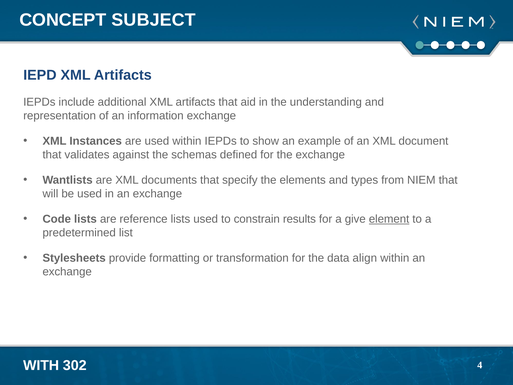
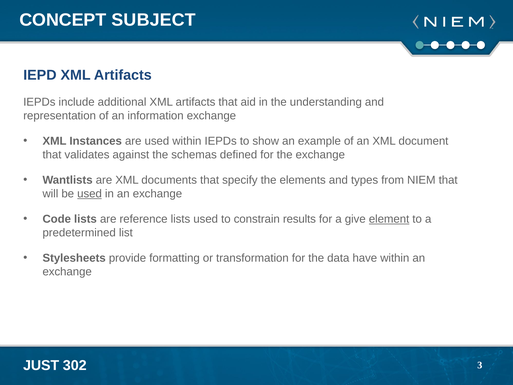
used at (90, 194) underline: none -> present
align: align -> have
WITH: WITH -> JUST
4: 4 -> 3
